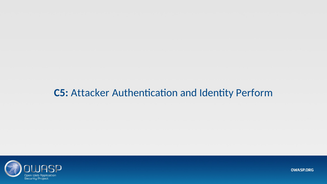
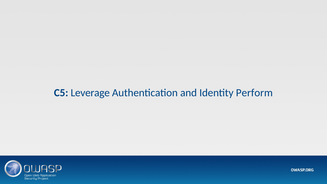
Attacker: Attacker -> Leverage
